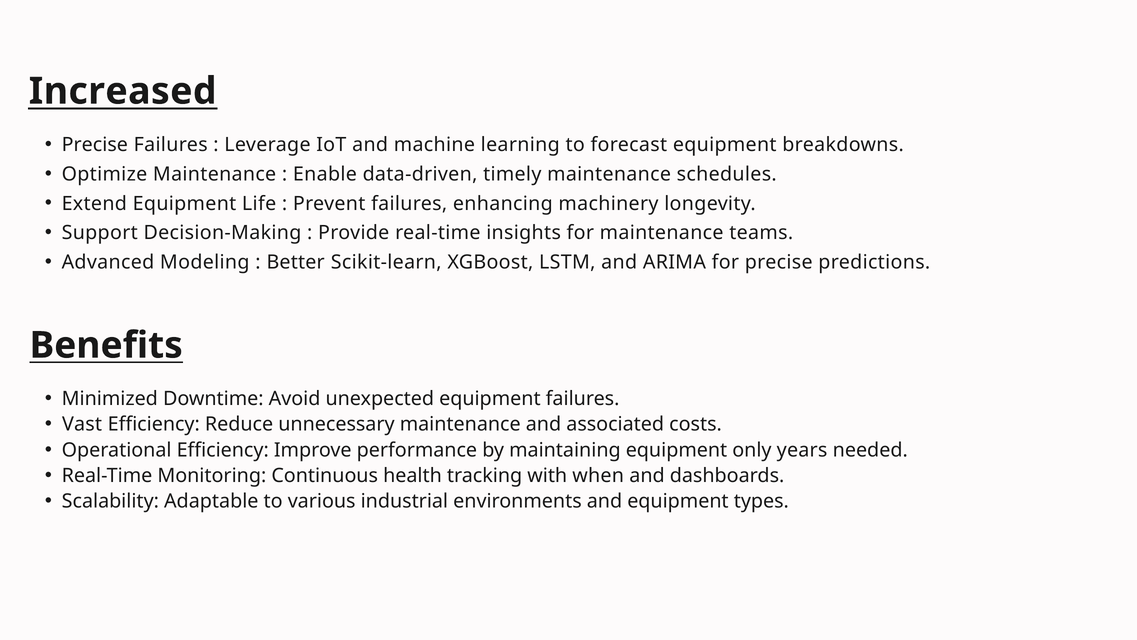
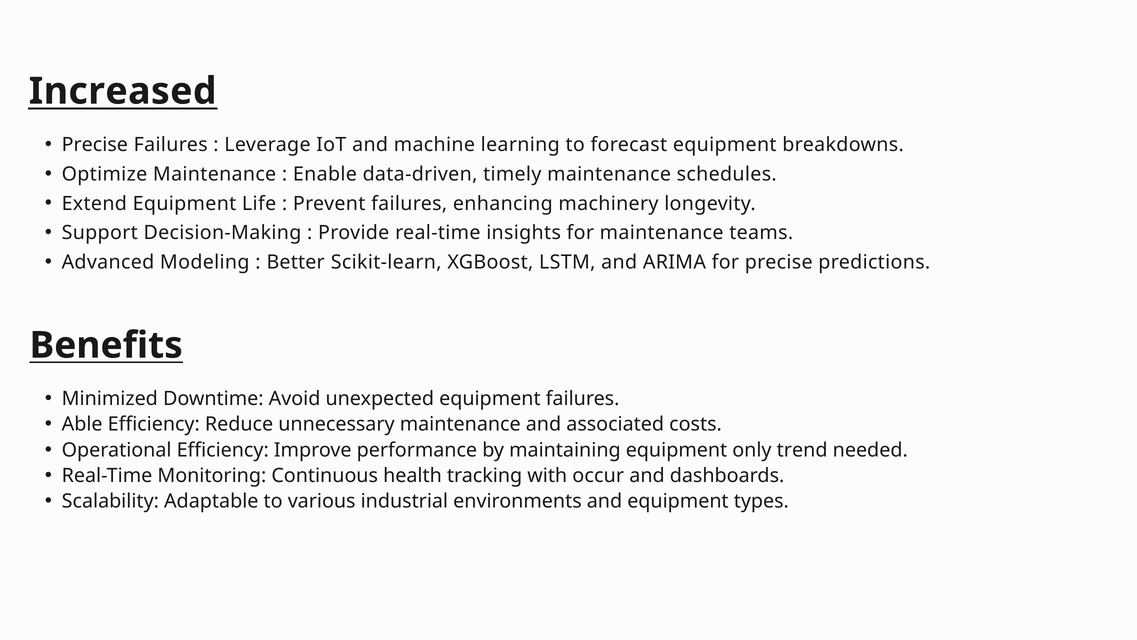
Vast: Vast -> Able
years: years -> trend
when: when -> occur
